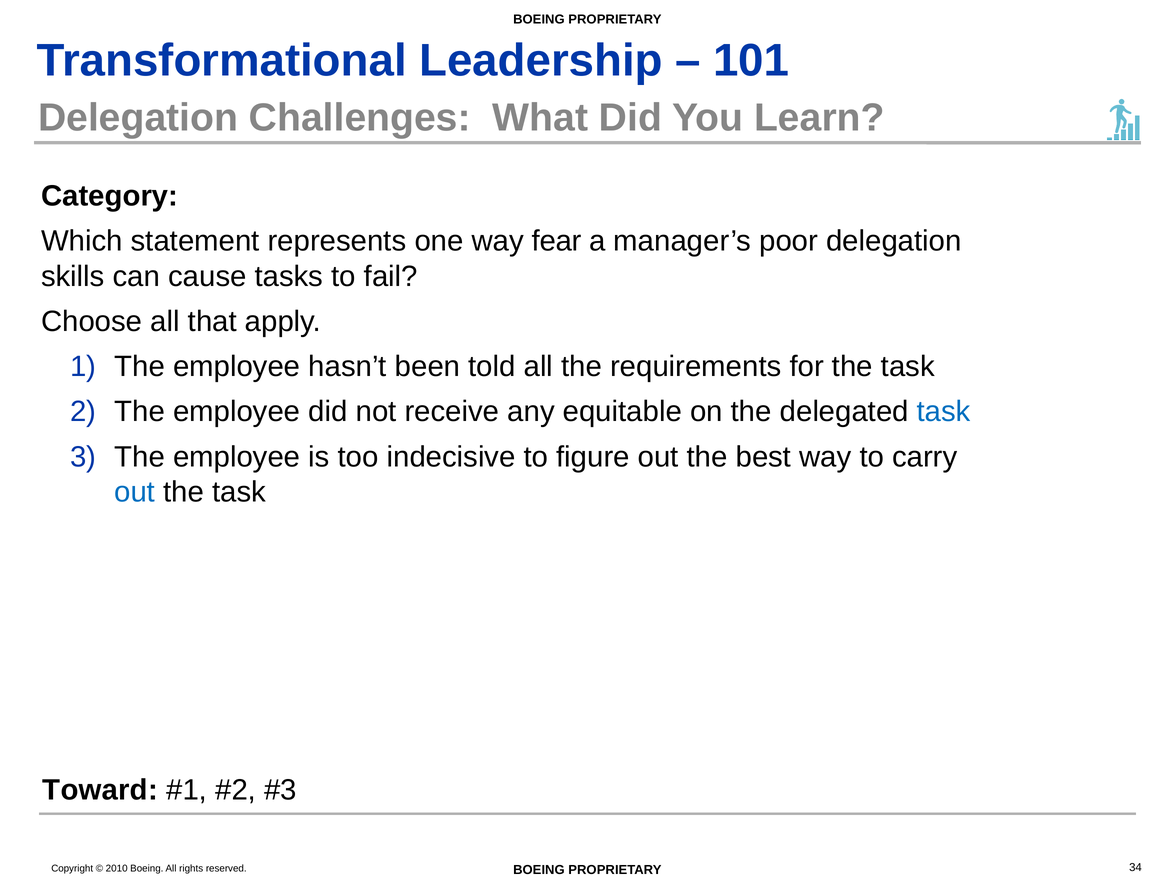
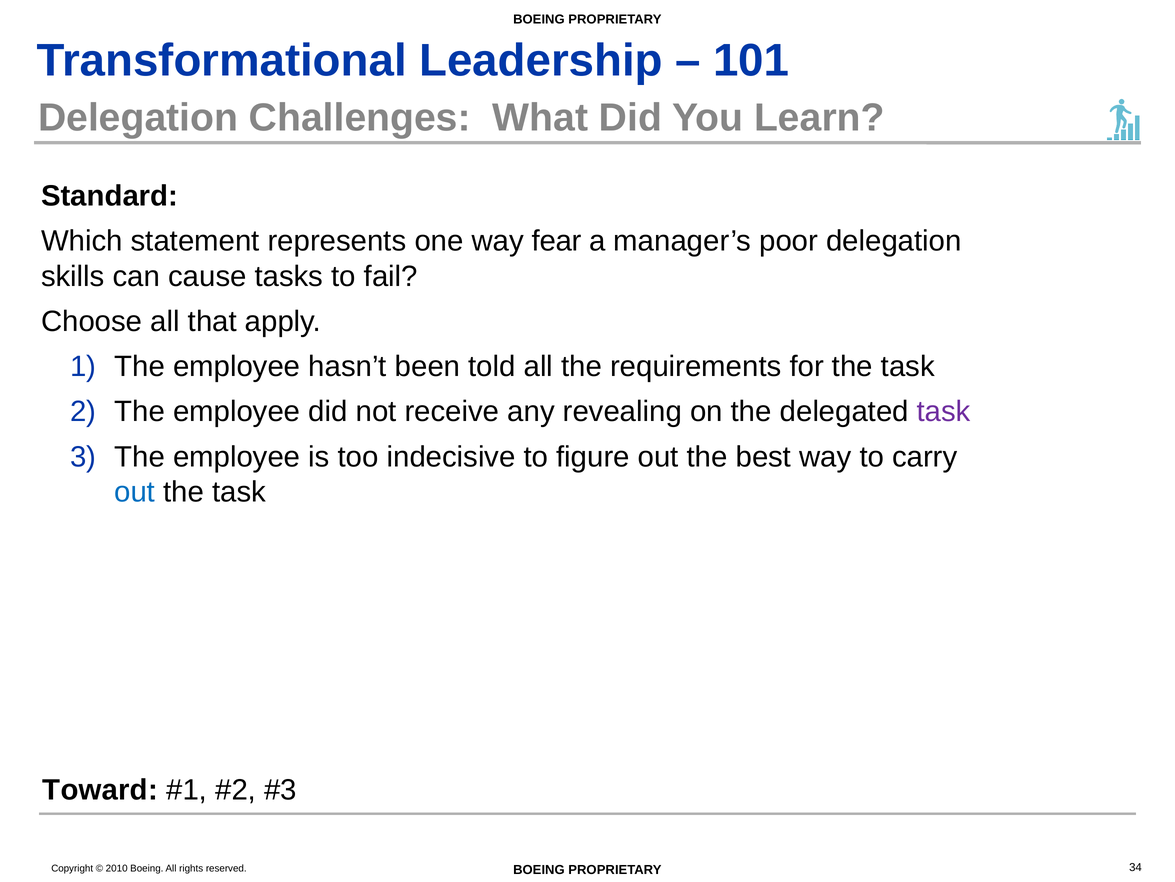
Category: Category -> Standard
equitable: equitable -> revealing
task at (944, 411) colour: blue -> purple
